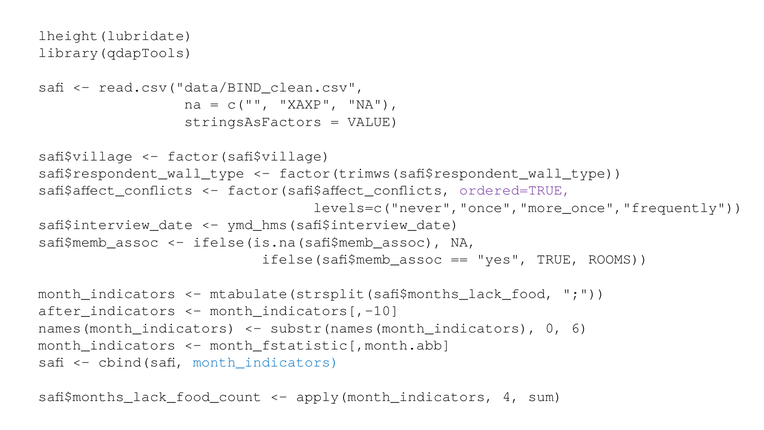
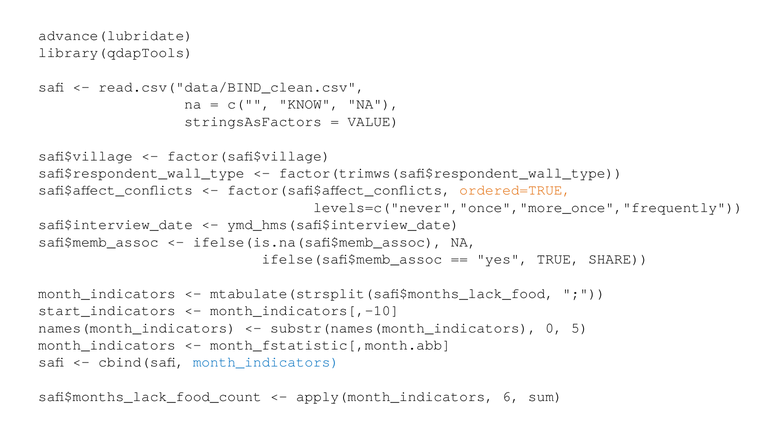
lheight(lubridate: lheight(lubridate -> advance(lubridate
XAXP: XAXP -> KNOW
ordered=TRUE colour: purple -> orange
ROOMS: ROOMS -> SHARE
after_indicators: after_indicators -> start_indicators
6: 6 -> 5
4: 4 -> 6
